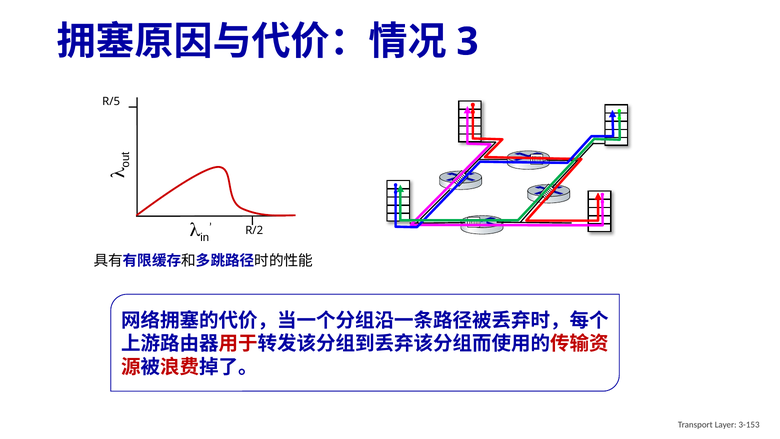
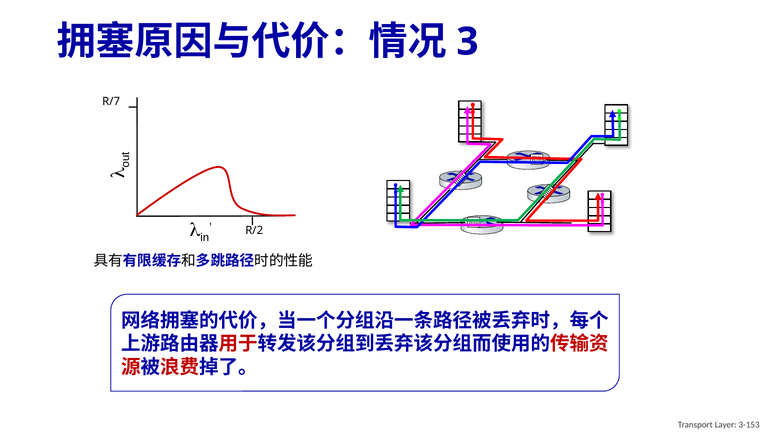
R/5: R/5 -> R/7
